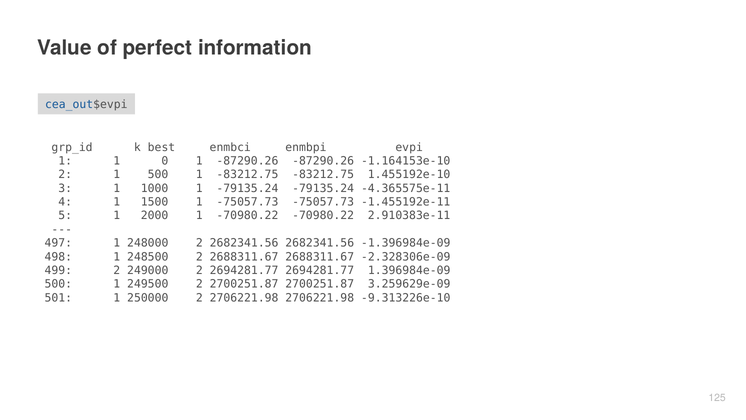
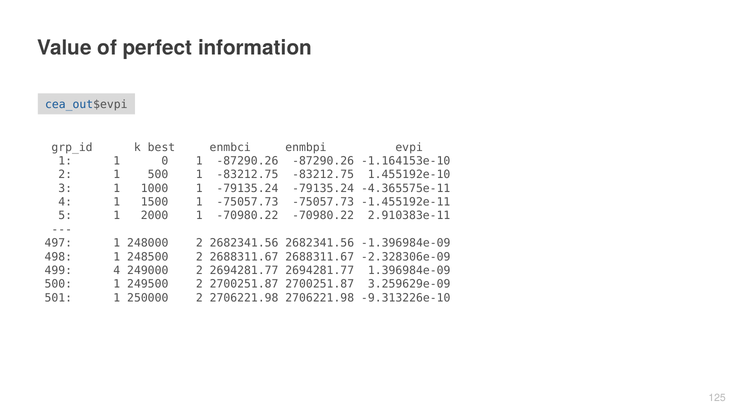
499 2: 2 -> 4
